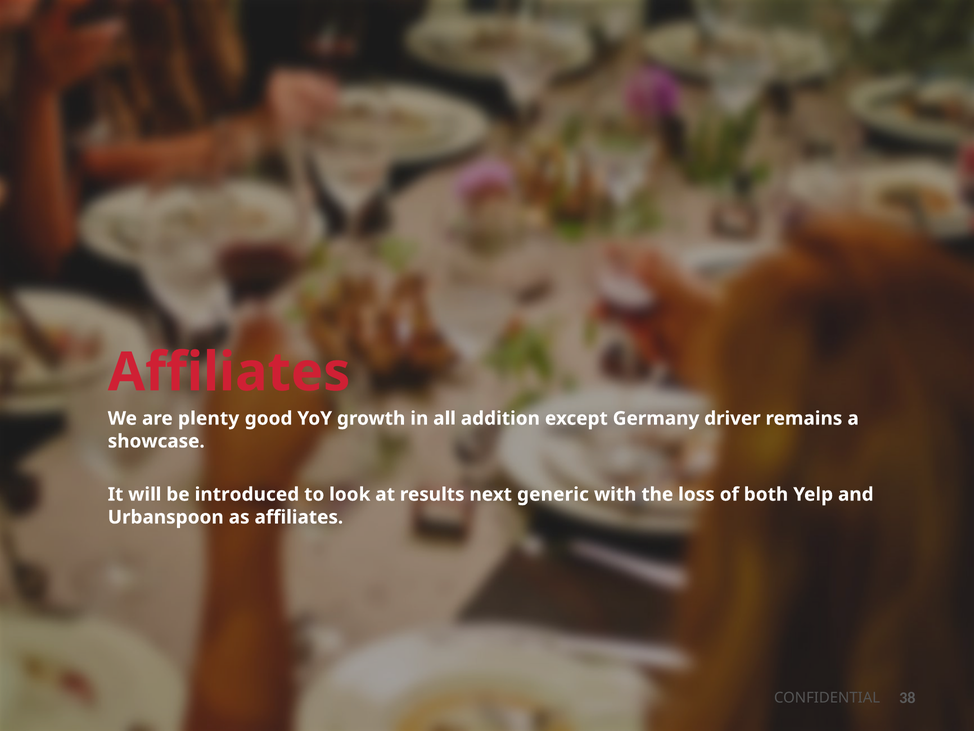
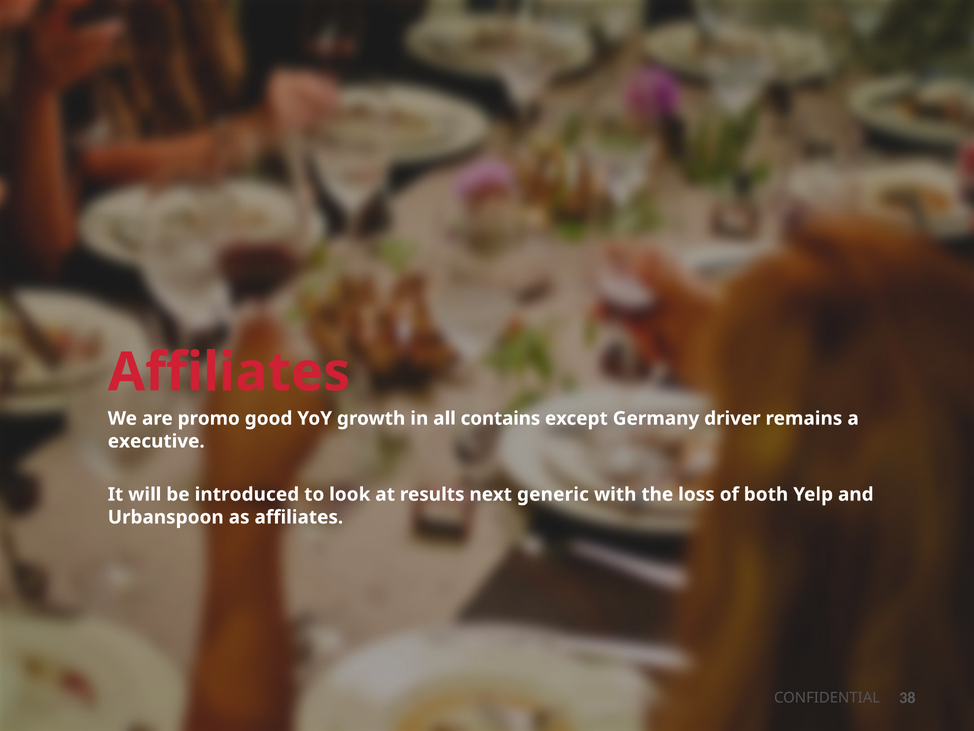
plenty: plenty -> promo
addition: addition -> contains
showcase: showcase -> executive
